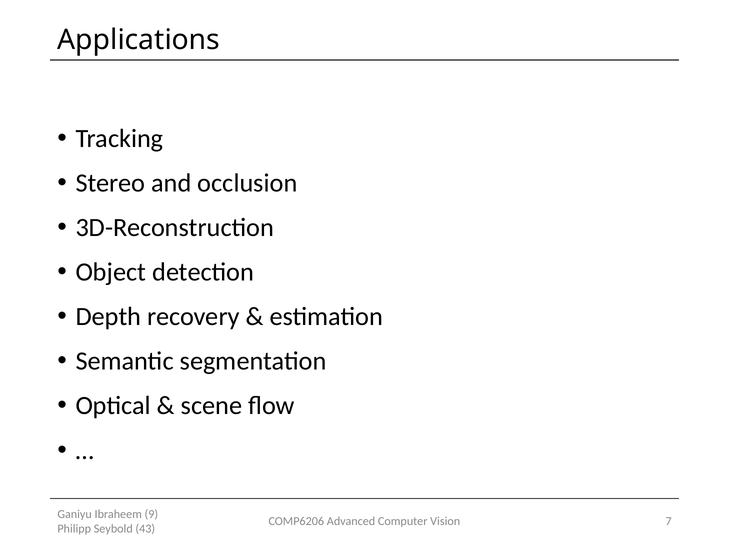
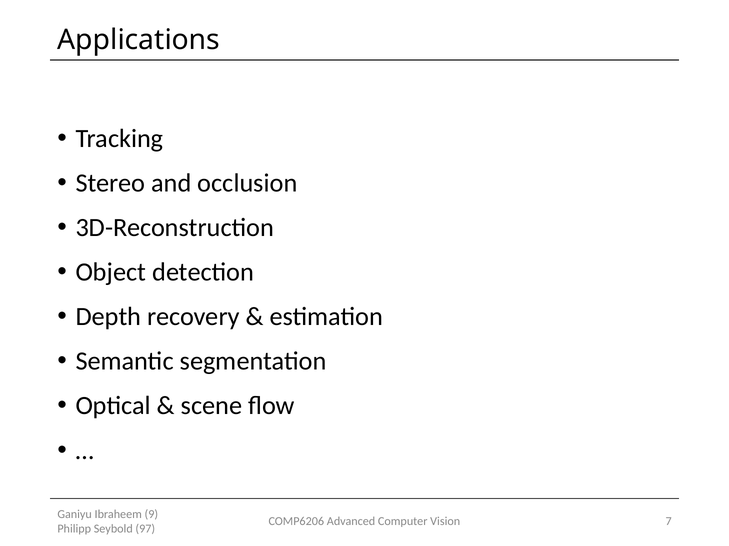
43: 43 -> 97
